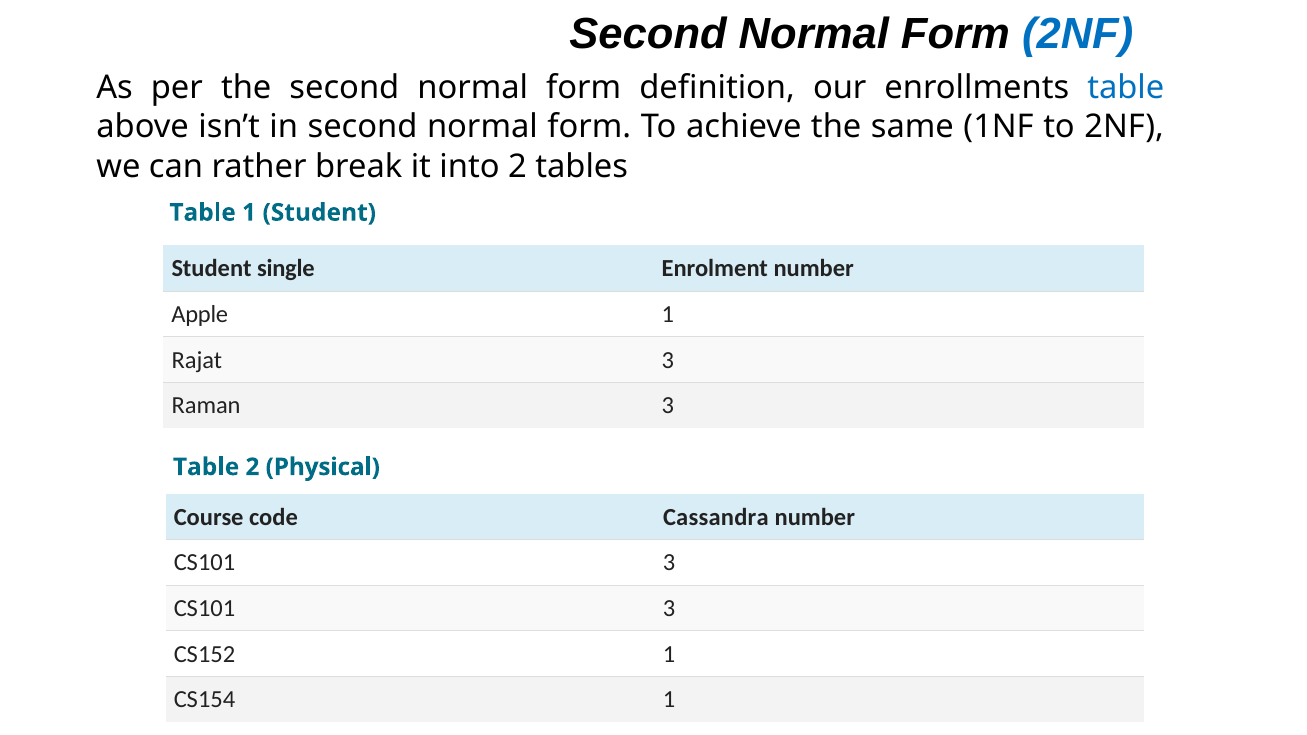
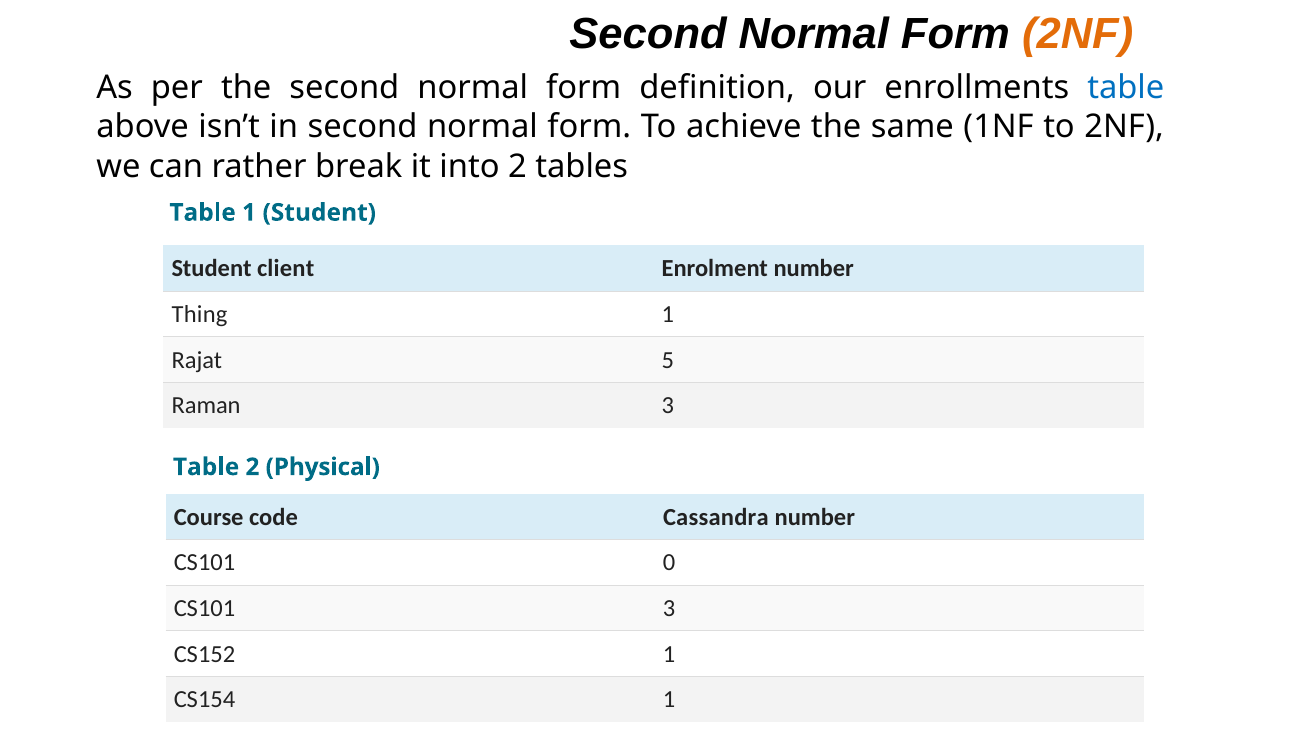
2NF at (1078, 34) colour: blue -> orange
single: single -> client
Apple: Apple -> Thing
Rajat 3: 3 -> 5
3 at (669, 563): 3 -> 0
